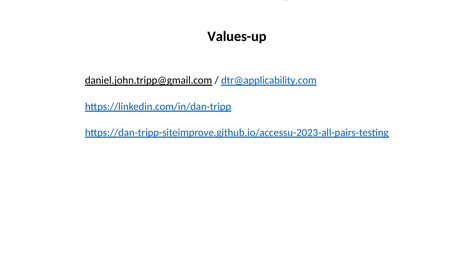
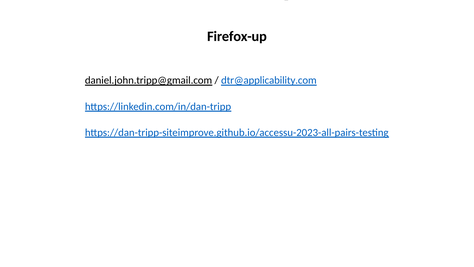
Values-up: Values-up -> Firefox-up
